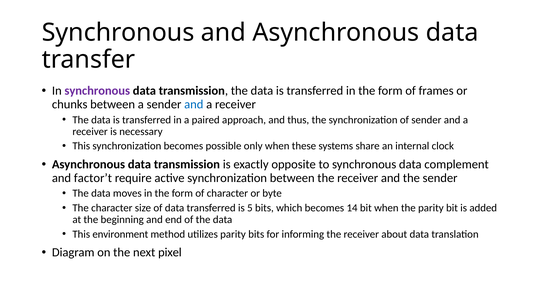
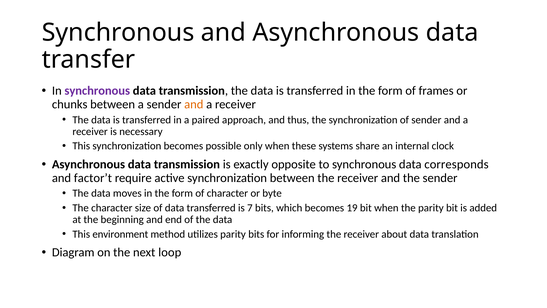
and at (194, 104) colour: blue -> orange
complement: complement -> corresponds
5: 5 -> 7
14: 14 -> 19
pixel: pixel -> loop
